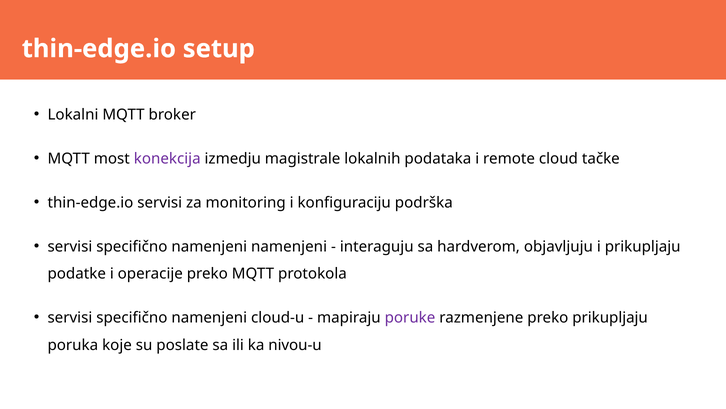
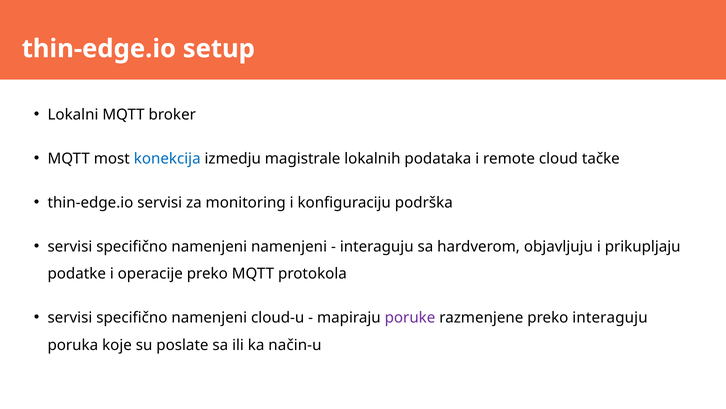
konekcija colour: purple -> blue
preko prikupljaju: prikupljaju -> interaguju
nivou-u: nivou-u -> način-u
